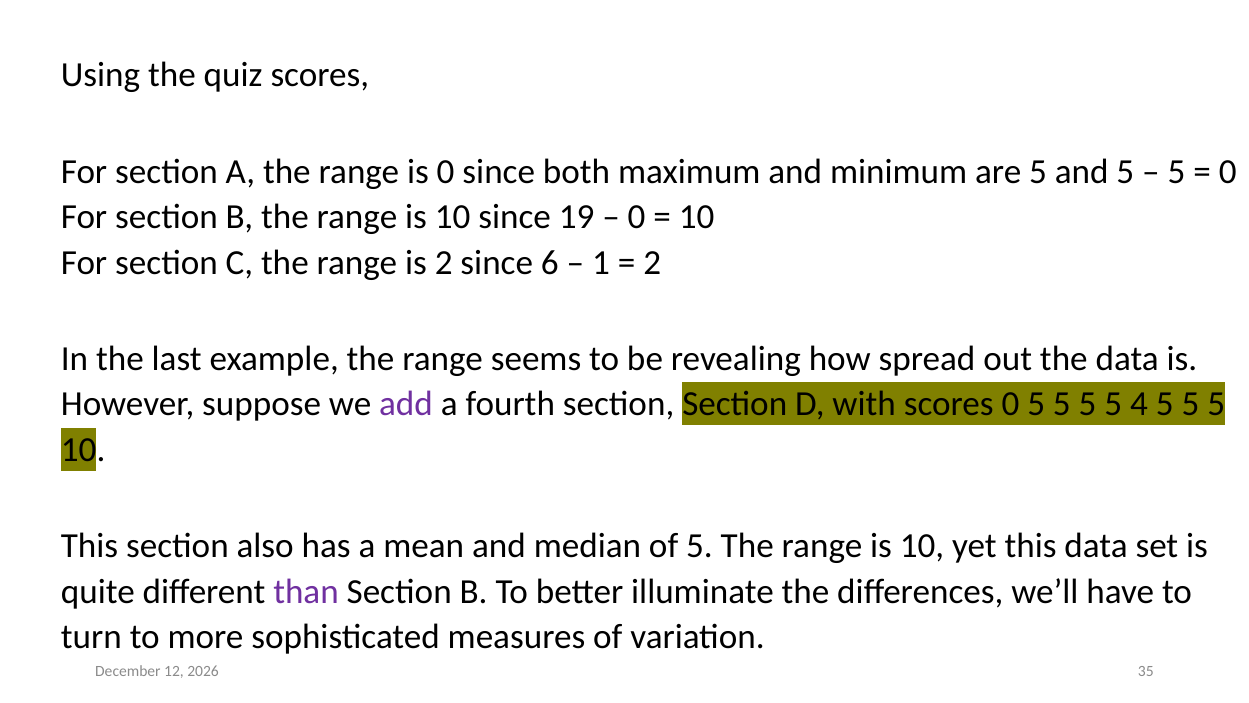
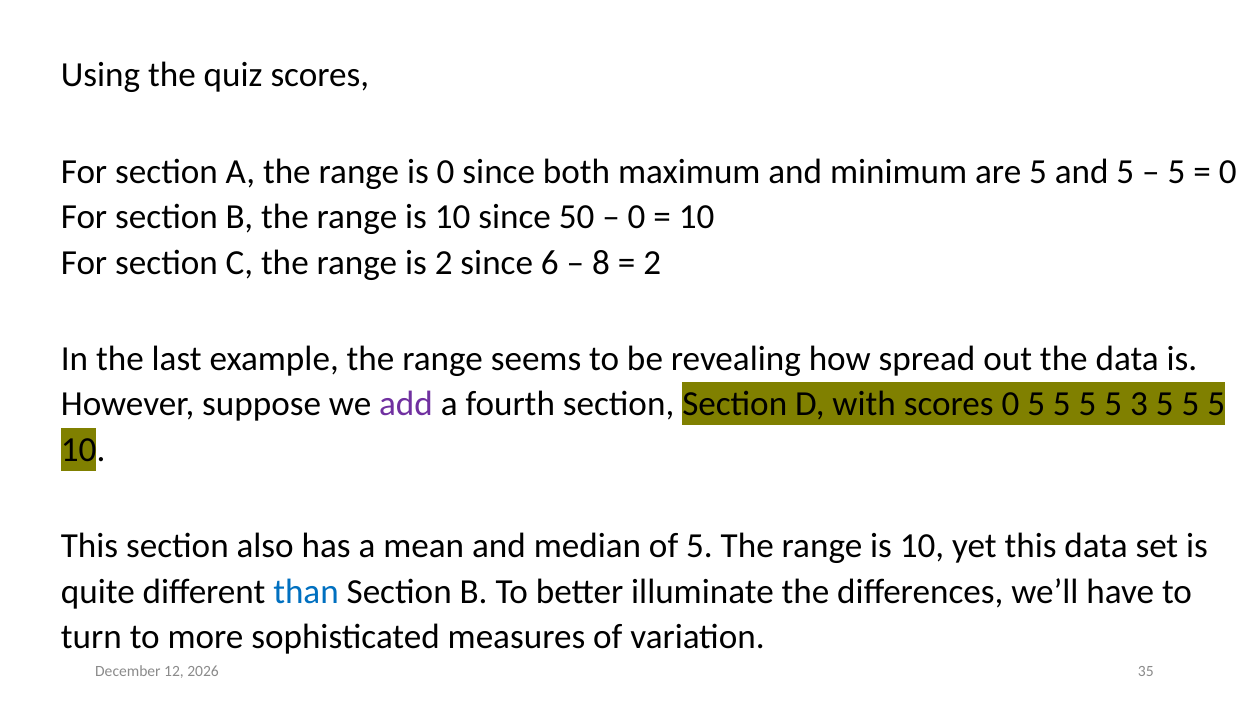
19: 19 -> 50
1: 1 -> 8
4: 4 -> 3
than colour: purple -> blue
